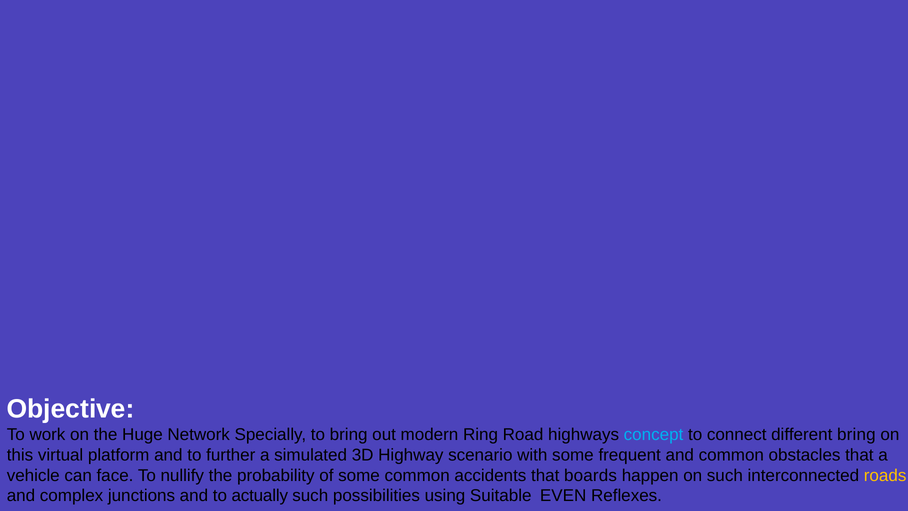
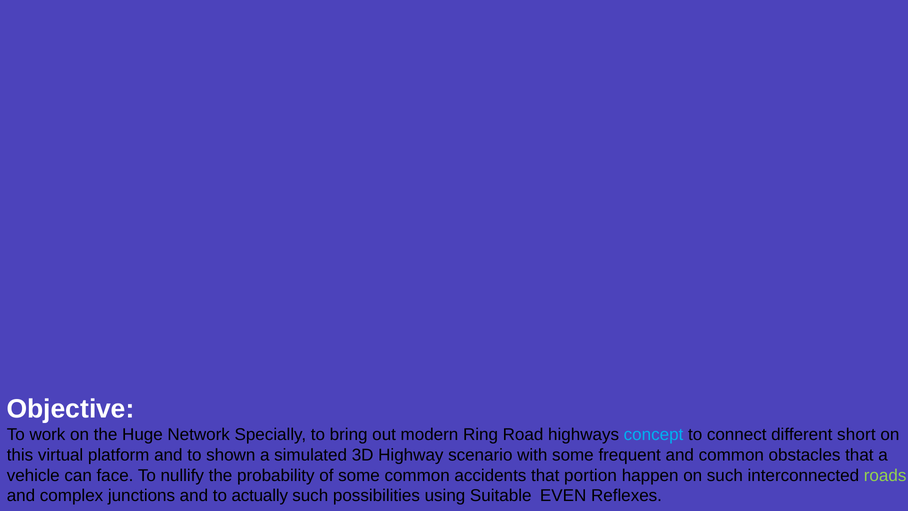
different bring: bring -> short
further: further -> shown
boards: boards -> portion
roads colour: yellow -> light green
